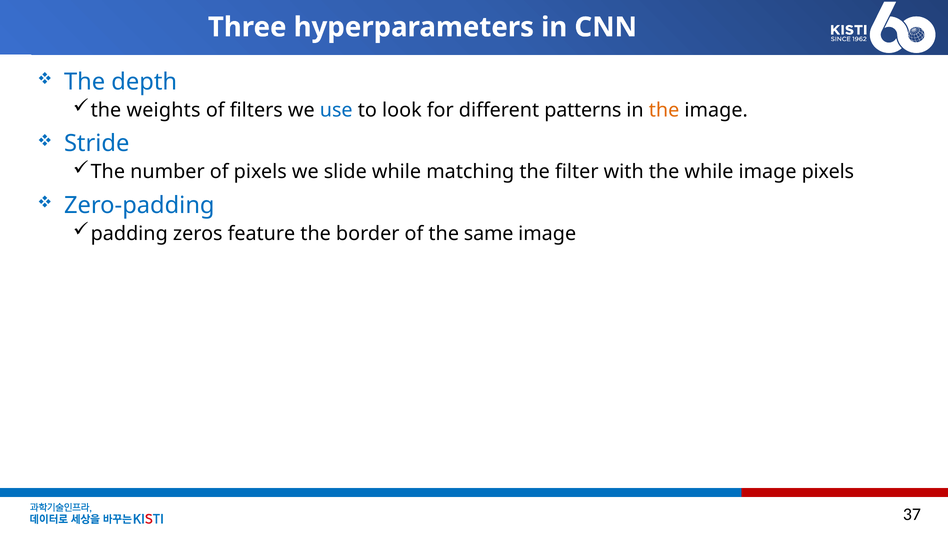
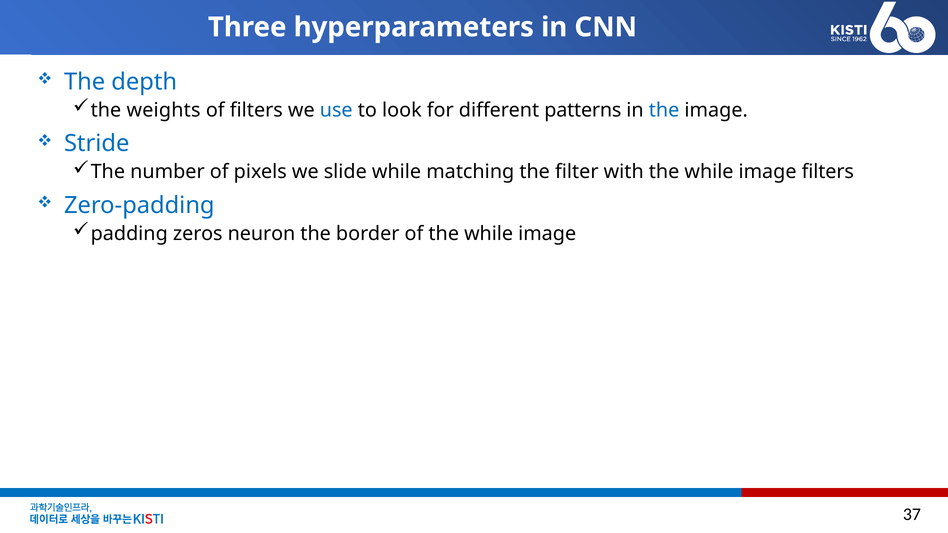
the at (664, 110) colour: orange -> blue
image pixels: pixels -> filters
feature: feature -> neuron
of the same: same -> while
